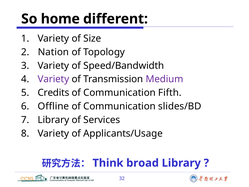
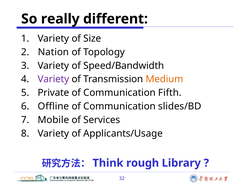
home: home -> really
Medium colour: purple -> orange
Credits: Credits -> Private
Library at (53, 120): Library -> Mobile
broad: broad -> rough
